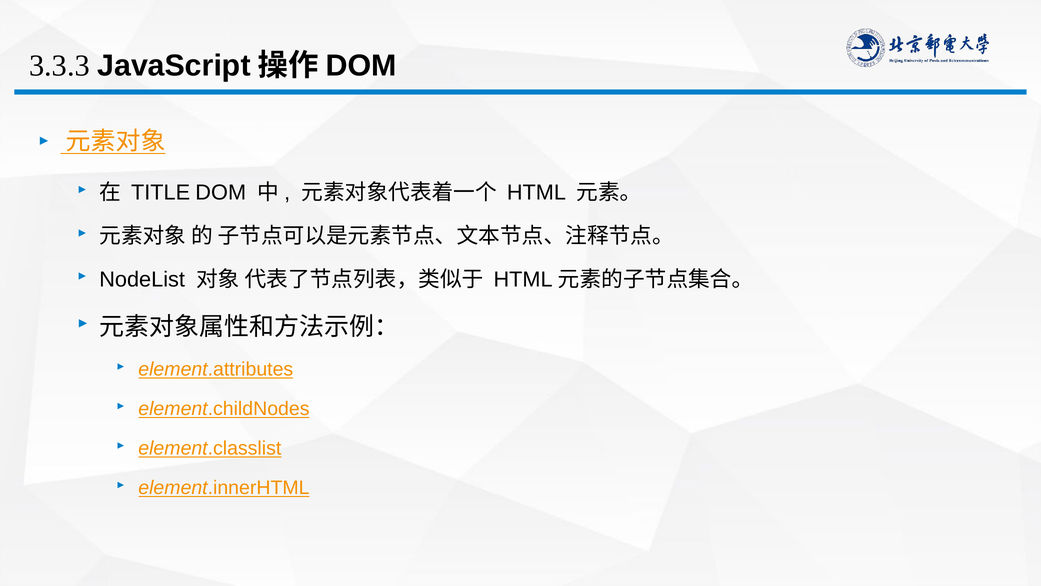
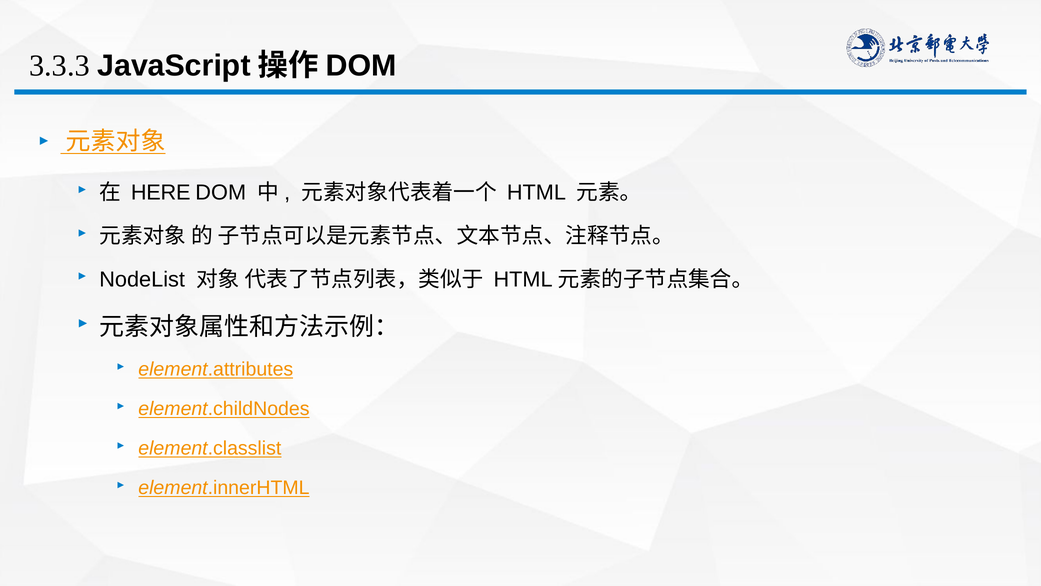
TITLE: TITLE -> HERE
